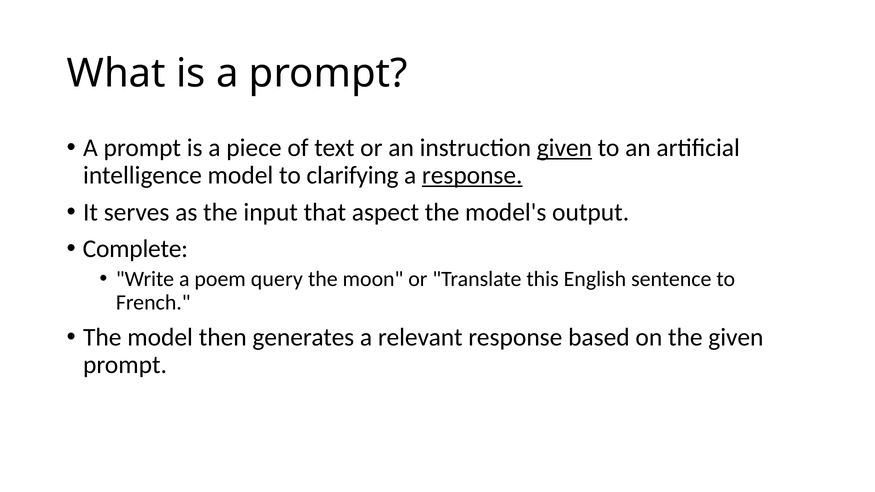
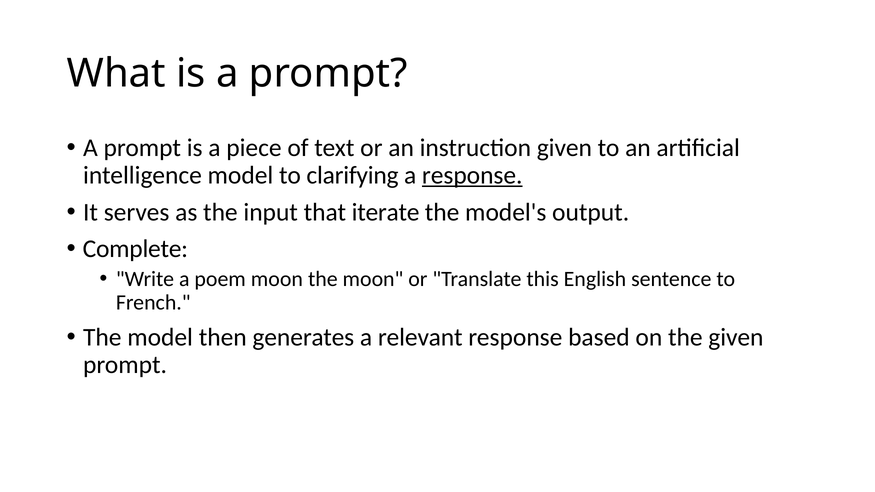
given at (564, 148) underline: present -> none
aspect: aspect -> iterate
poem query: query -> moon
